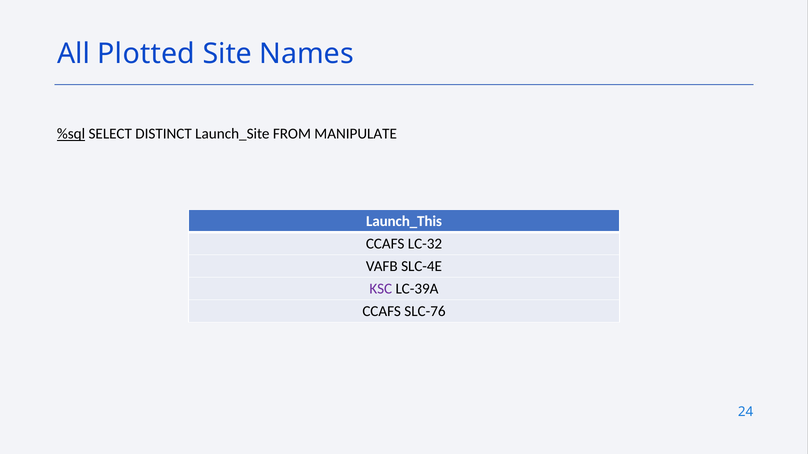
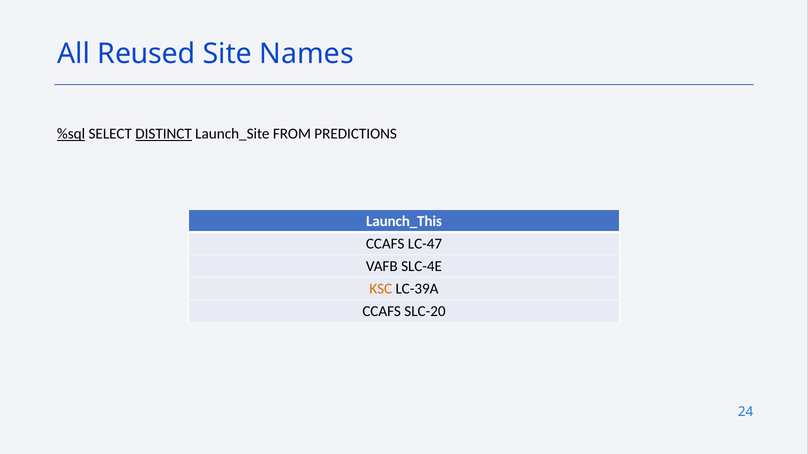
Plotted: Plotted -> Reused
DISTINCT underline: none -> present
MANIPULATE: MANIPULATE -> PREDICTIONS
LC-32: LC-32 -> LC-47
KSC colour: purple -> orange
SLC-76: SLC-76 -> SLC-20
